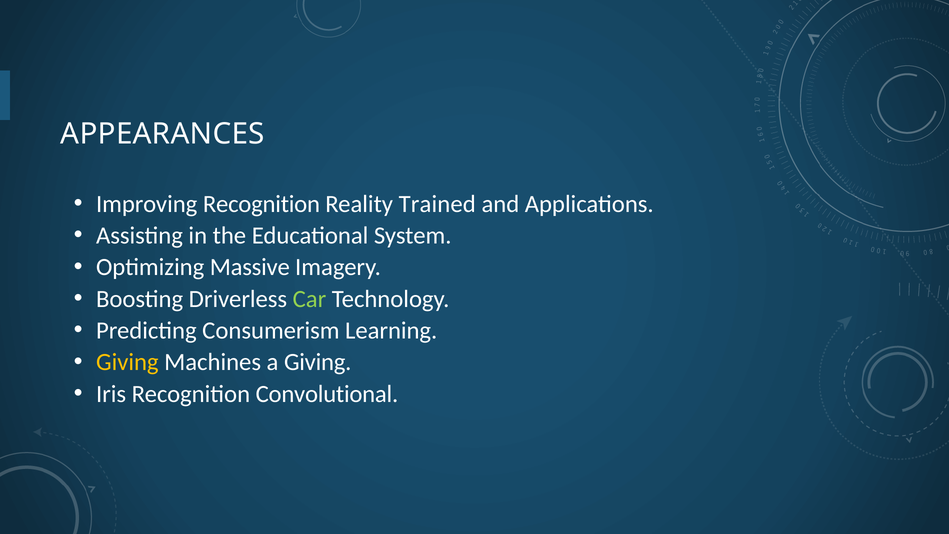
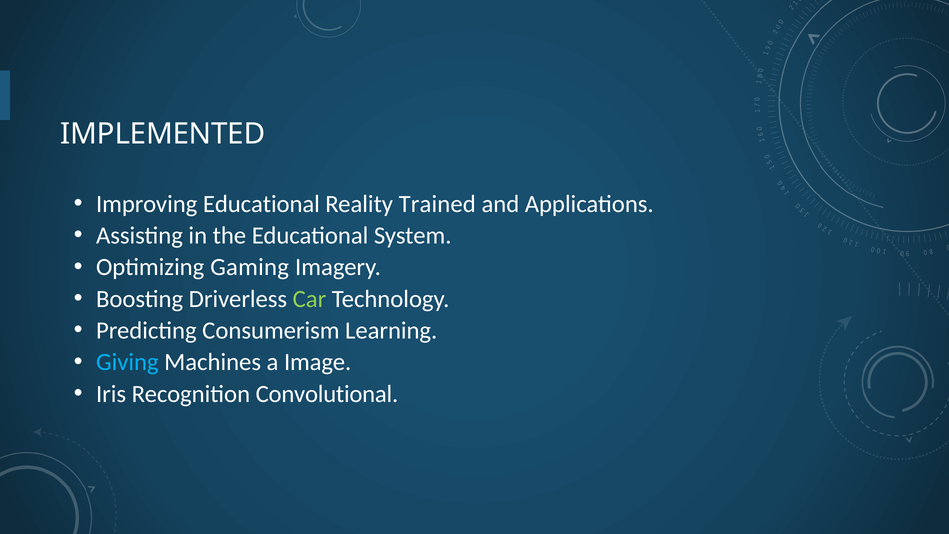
APPEARANCES: APPEARANCES -> IMPLEMENTED
Improving Recognition: Recognition -> Educational
Massive: Massive -> Gaming
Giving at (127, 362) colour: yellow -> light blue
a Giving: Giving -> Image
